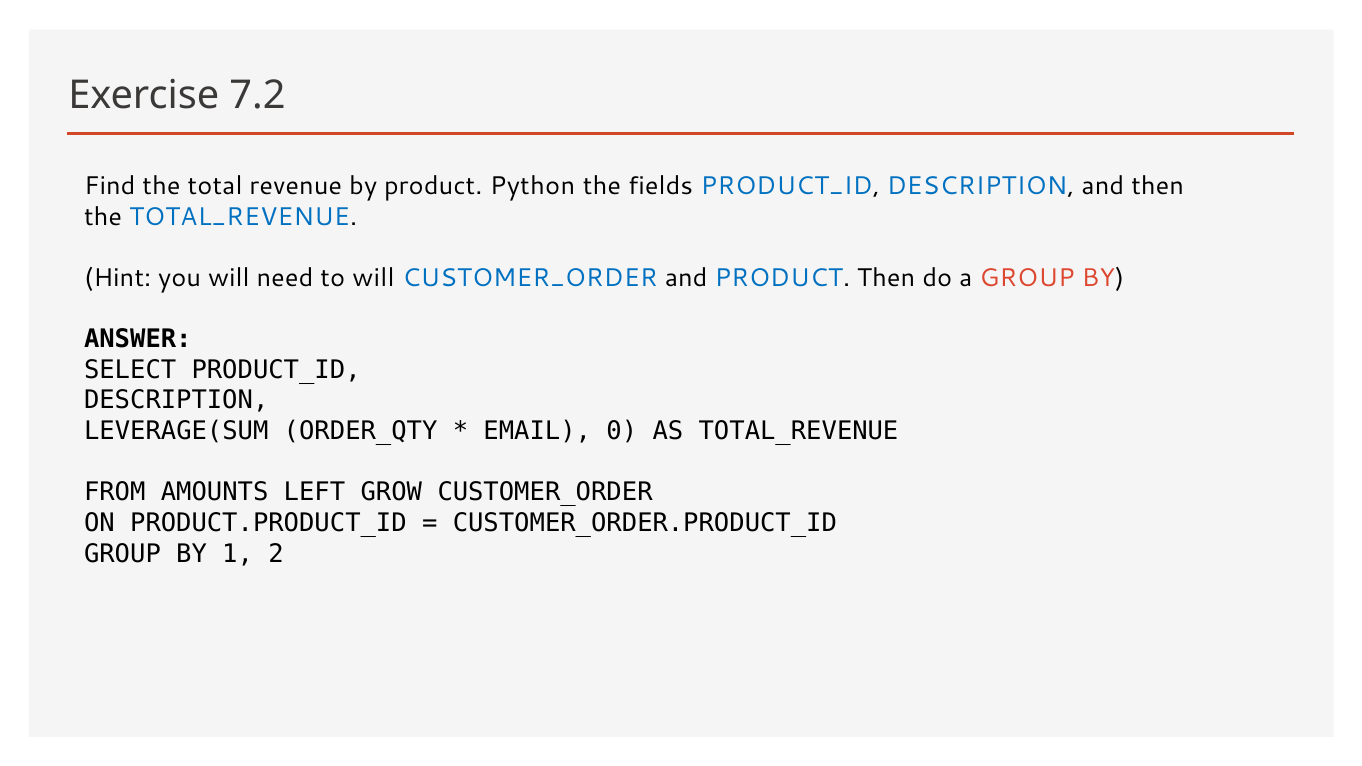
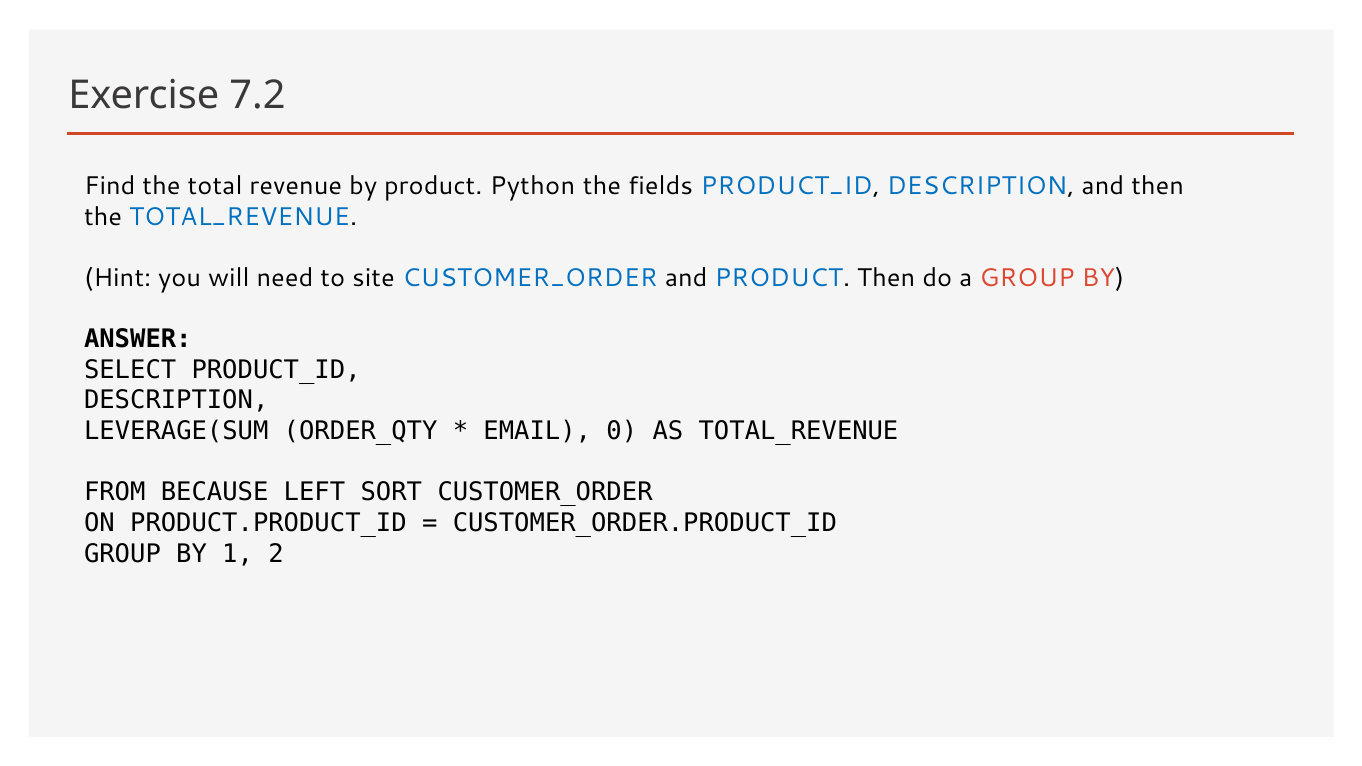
to will: will -> site
AMOUNTS: AMOUNTS -> BECAUSE
GROW: GROW -> SORT
